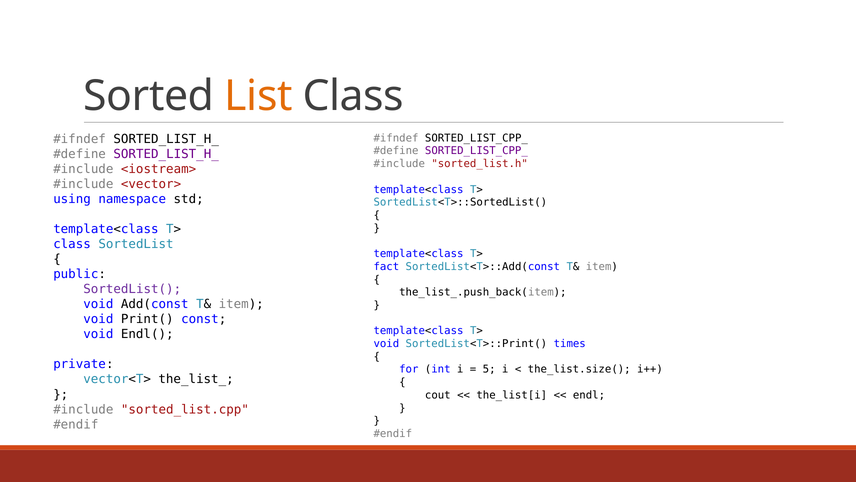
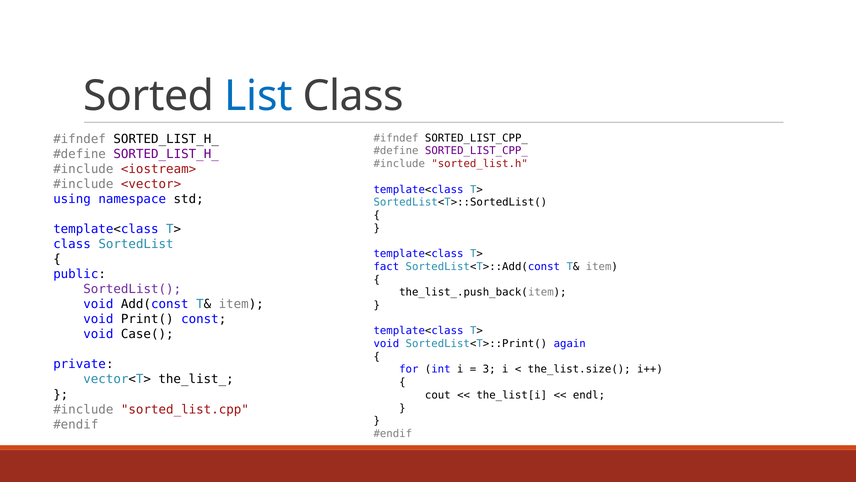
List colour: orange -> blue
Endl(: Endl( -> Case(
times: times -> again
5: 5 -> 3
